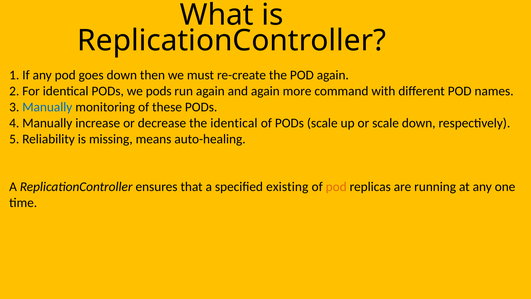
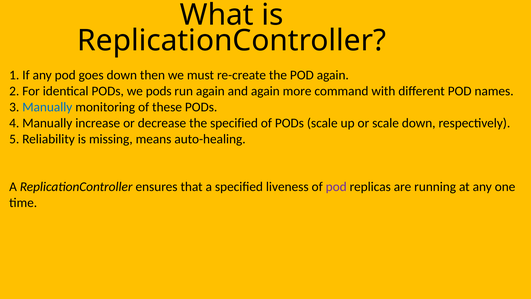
the identical: identical -> specified
existing: existing -> liveness
pod at (336, 187) colour: orange -> purple
